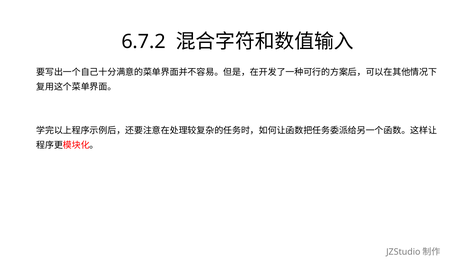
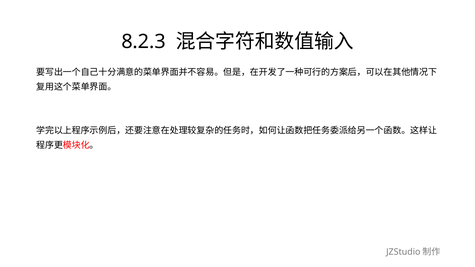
6.7.2: 6.7.2 -> 8.2.3
